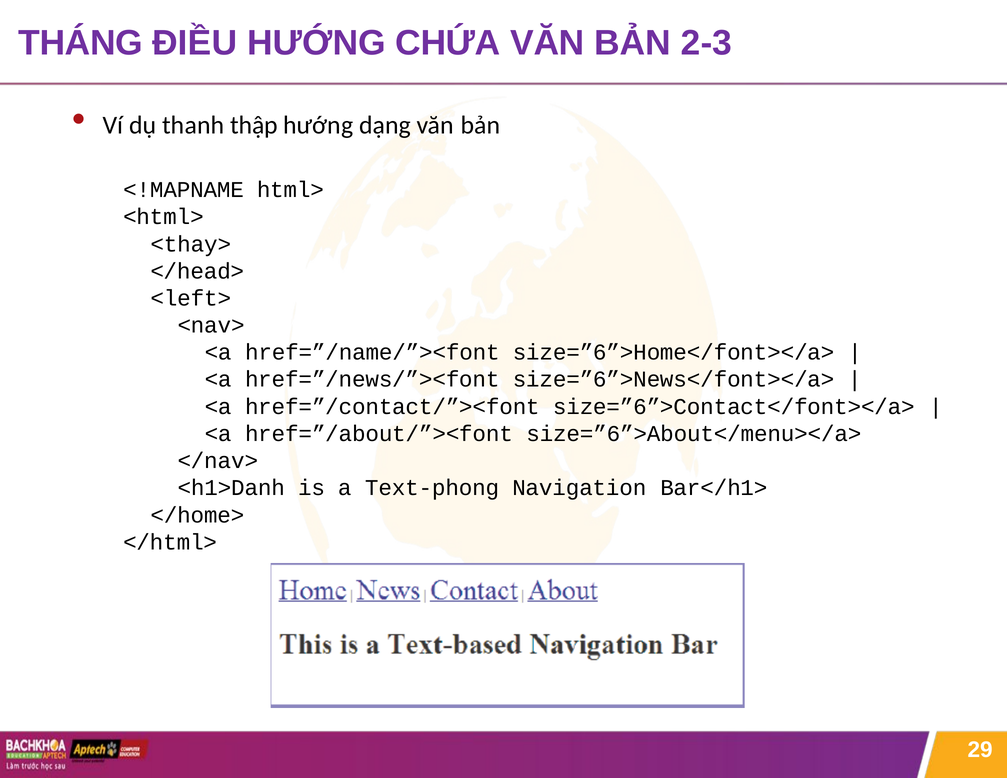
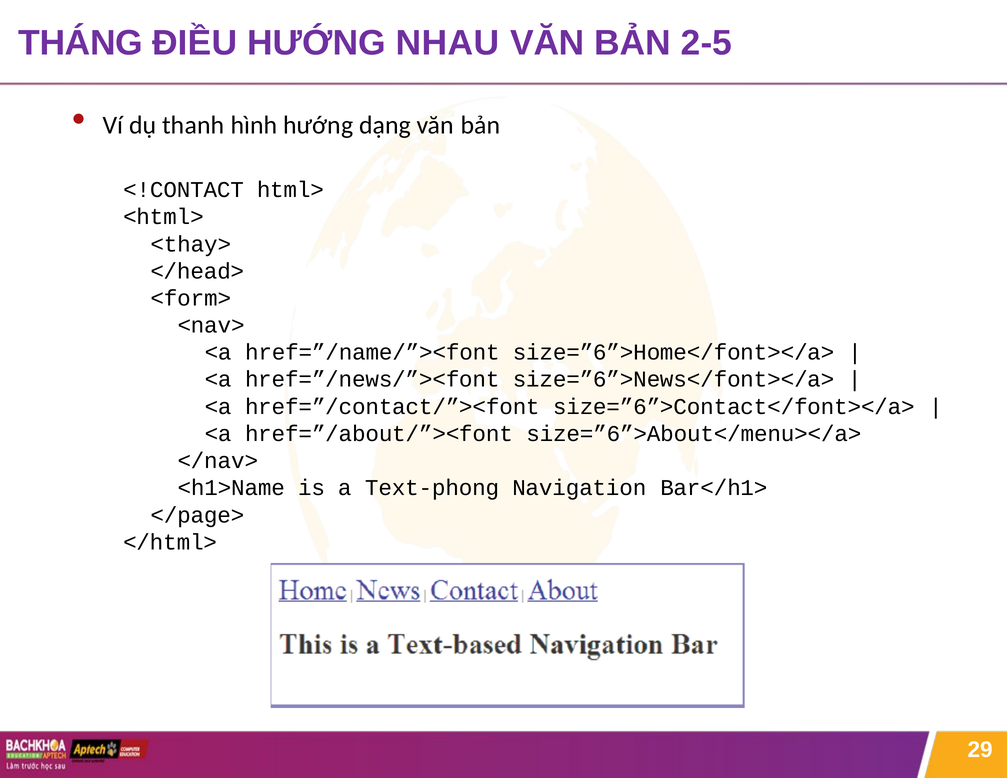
CHỨA: CHỨA -> NHAU
2-3: 2-3 -> 2-5
thập: thập -> hình
<!MAPNAME: <!MAPNAME -> <!CONTACT
<left>: <left> -> <form>
<h1>Danh: <h1>Danh -> <h1>Name
</home>: </home> -> </page>
